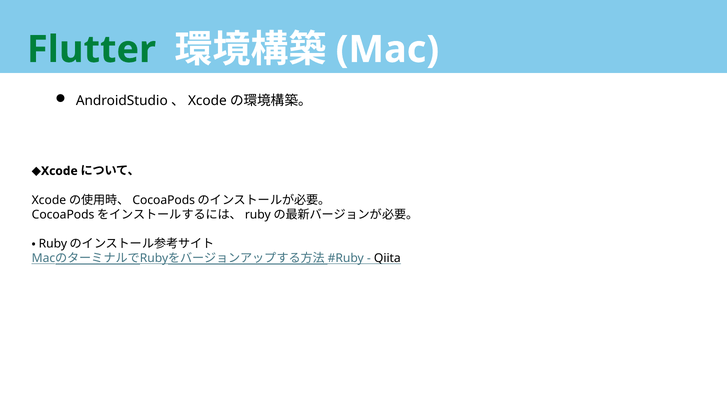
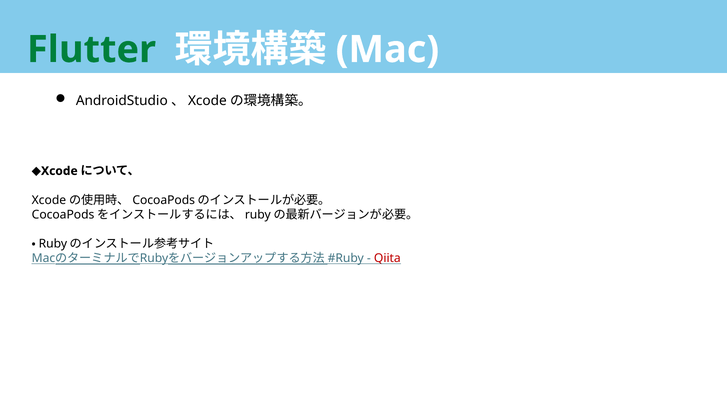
Qiita colour: black -> red
